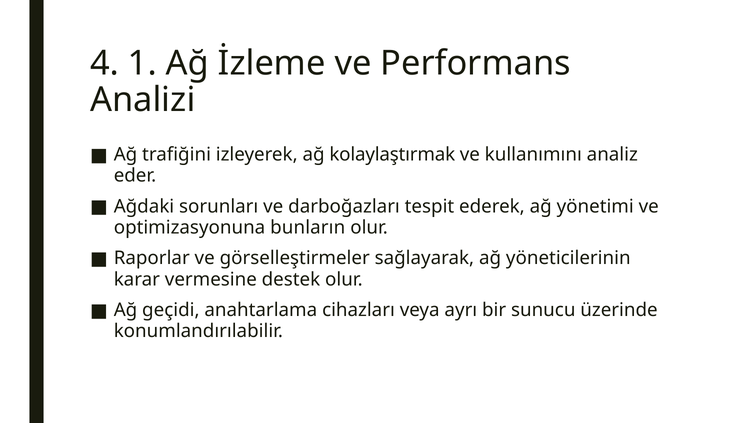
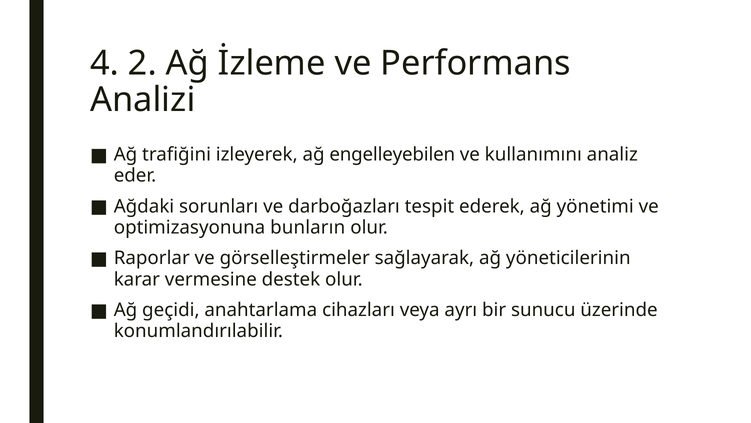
1: 1 -> 2
kolaylaştırmak: kolaylaştırmak -> engelleyebilen
